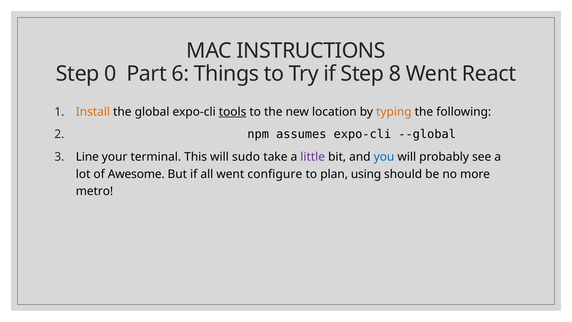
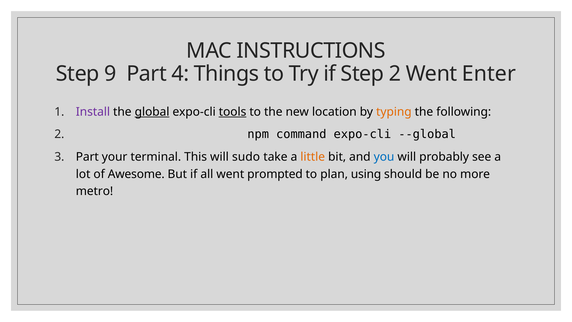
0: 0 -> 9
6: 6 -> 4
Step 8: 8 -> 2
React: React -> Enter
Install colour: orange -> purple
global underline: none -> present
assumes: assumes -> command
Line at (87, 157): Line -> Part
little colour: purple -> orange
configure: configure -> prompted
